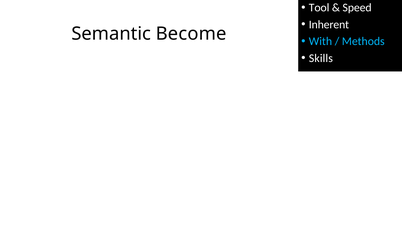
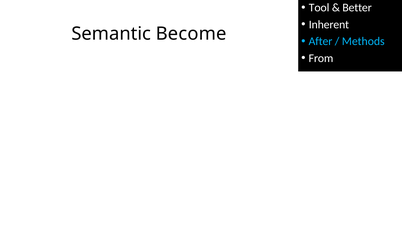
Speed: Speed -> Better
With: With -> After
Skills: Skills -> From
